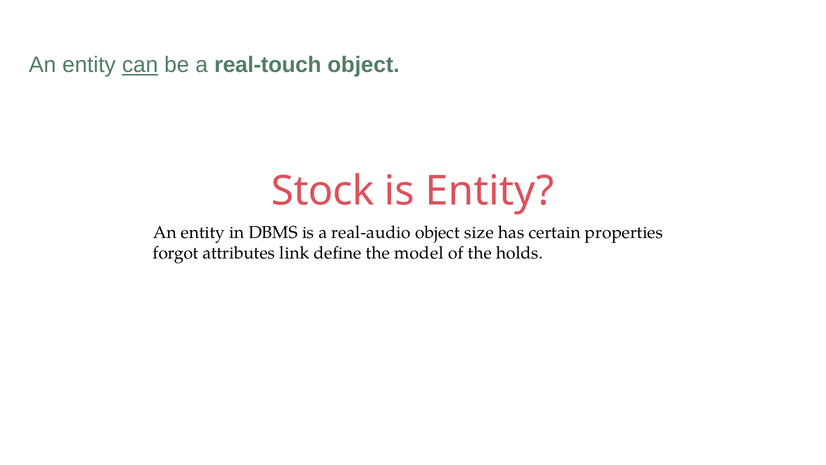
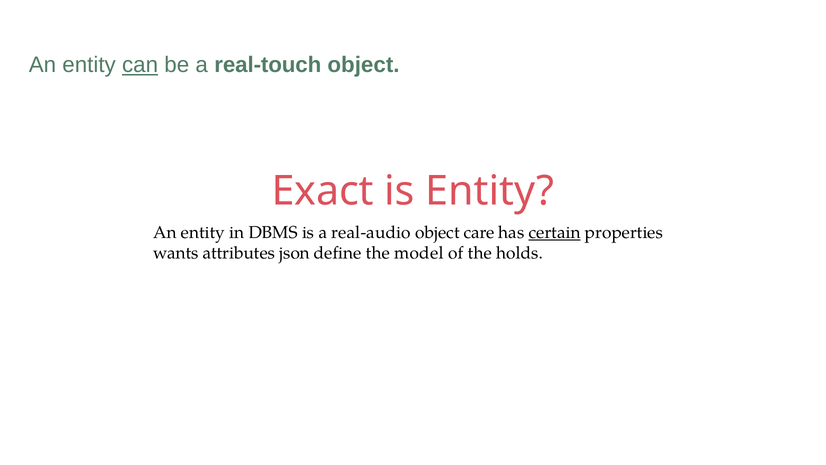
Stock: Stock -> Exact
size: size -> care
certain underline: none -> present
forgot: forgot -> wants
link: link -> json
